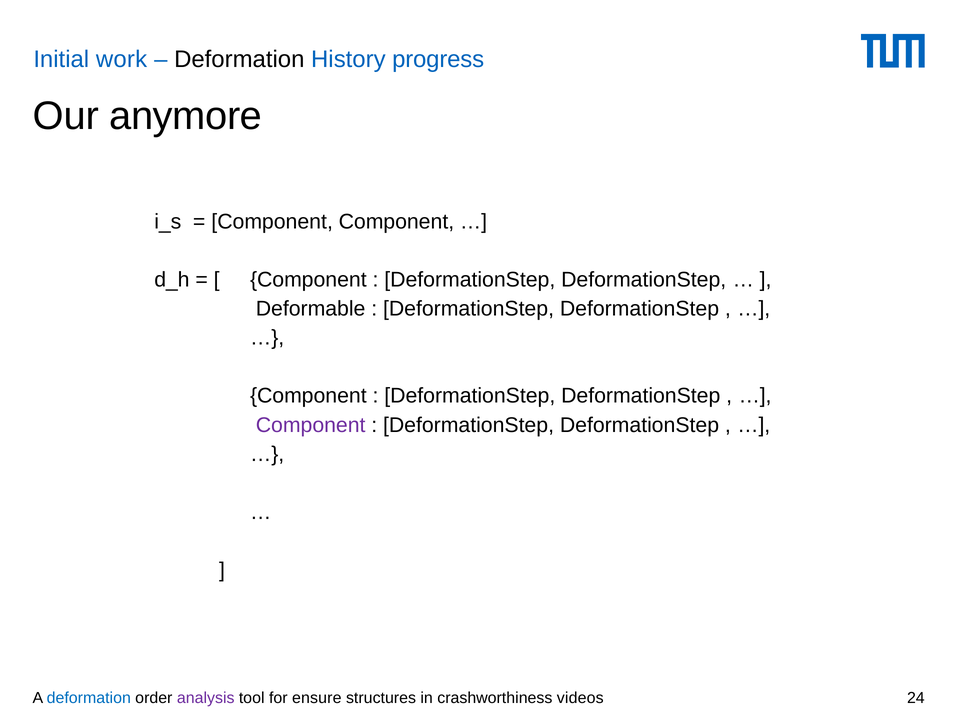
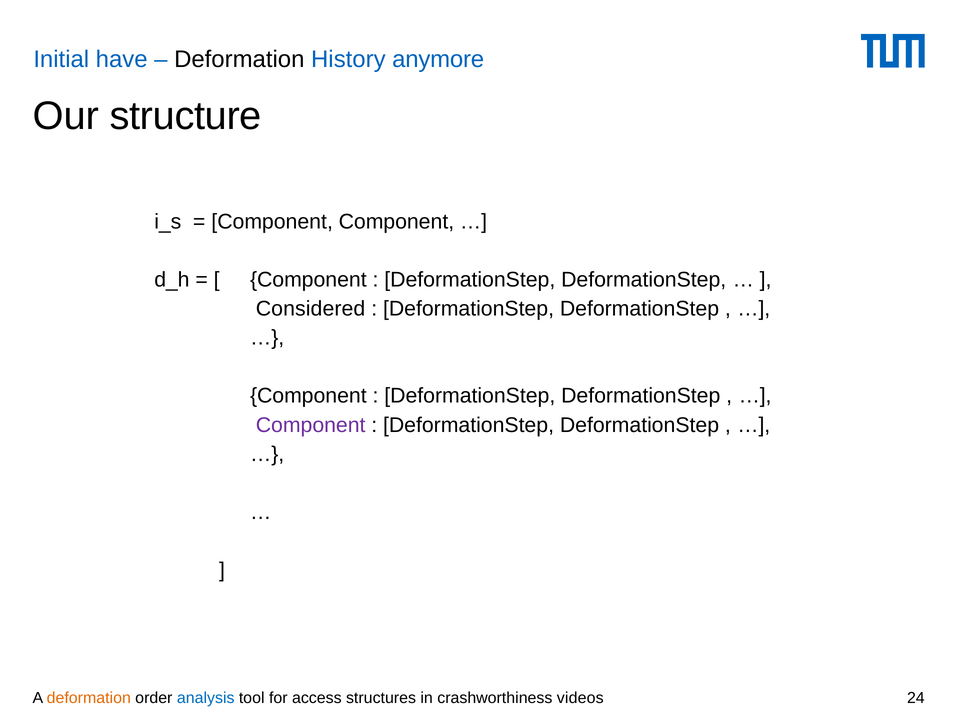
work: work -> have
progress: progress -> anymore
anymore: anymore -> structure
Deformable: Deformable -> Considered
deformation at (89, 698) colour: blue -> orange
analysis colour: purple -> blue
ensure: ensure -> access
